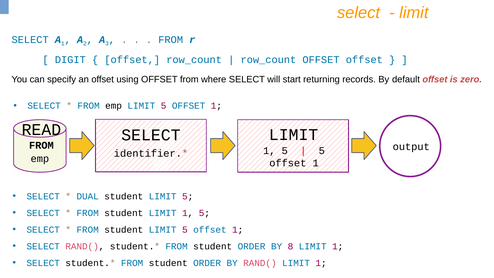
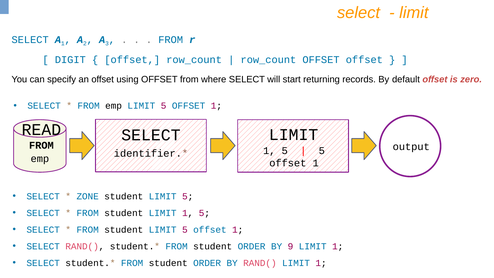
DUAL: DUAL -> ZONE
8: 8 -> 9
